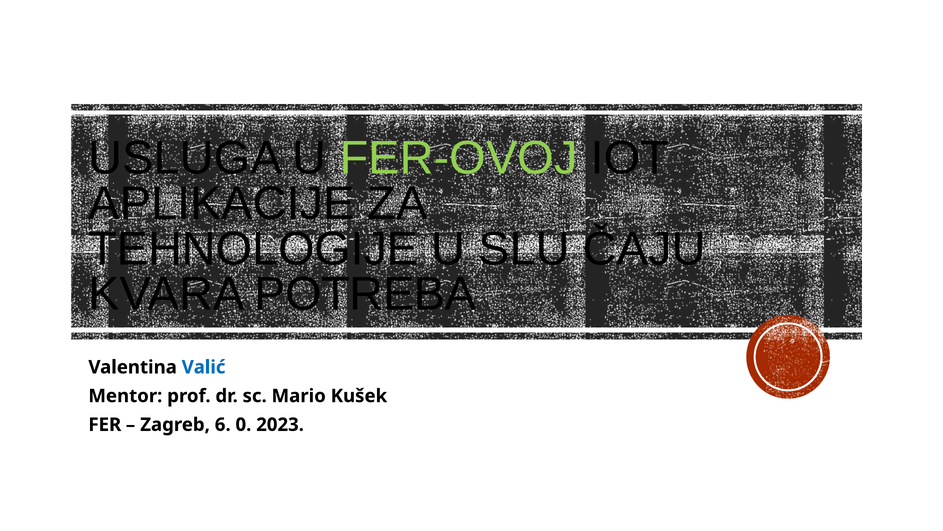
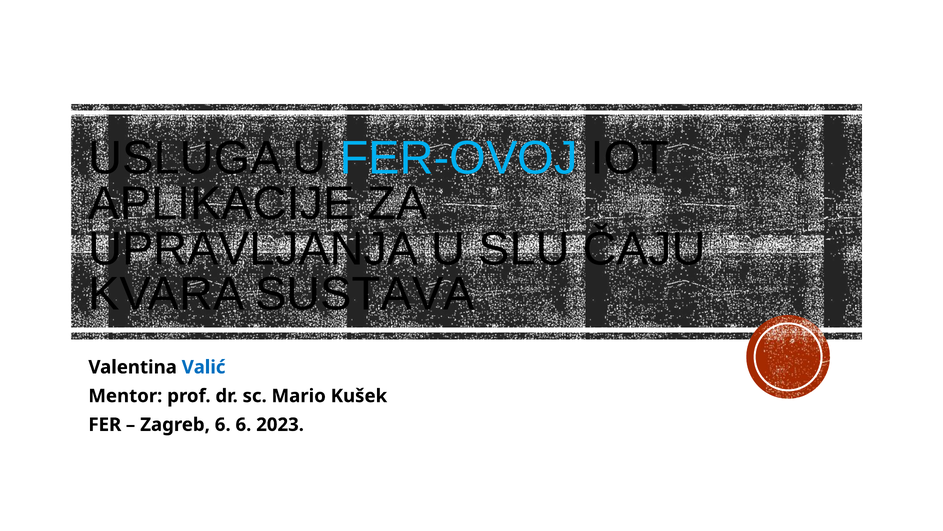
FER-OVOJ colour: light green -> light blue
TEHNOLOGIJE: TEHNOLOGIJE -> UPRAVLJANJA
POTREBA: POTREBA -> SUSTAVA
6 0: 0 -> 6
